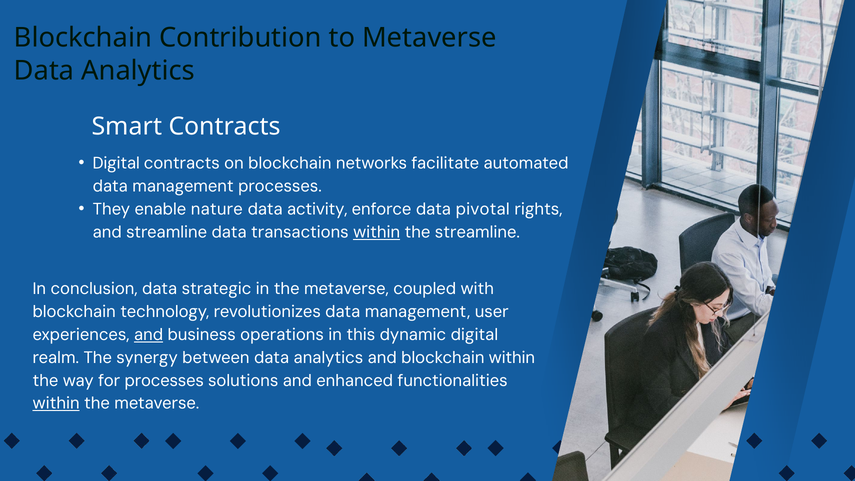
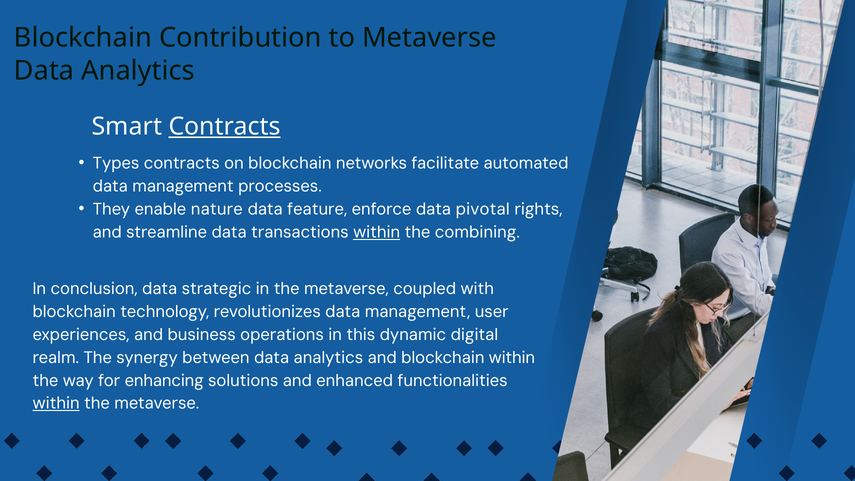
Contracts at (225, 127) underline: none -> present
Digital at (116, 163): Digital -> Types
activity: activity -> feature
the streamline: streamline -> combining
and at (149, 335) underline: present -> none
for processes: processes -> enhancing
